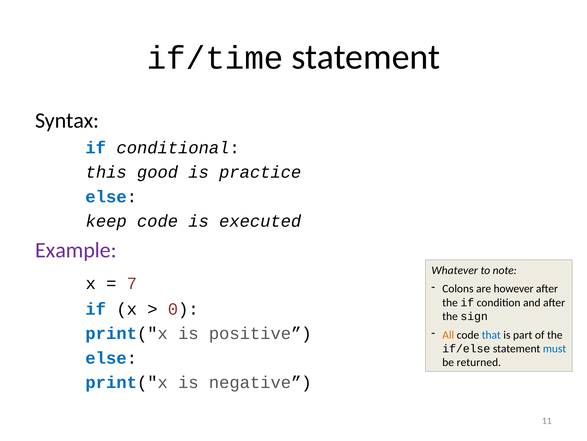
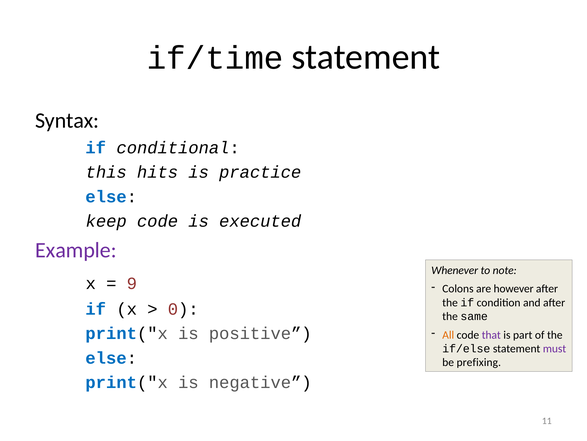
good: good -> hits
Whatever: Whatever -> Whenever
7: 7 -> 9
sign: sign -> same
that colour: blue -> purple
must colour: blue -> purple
returned: returned -> prefixing
